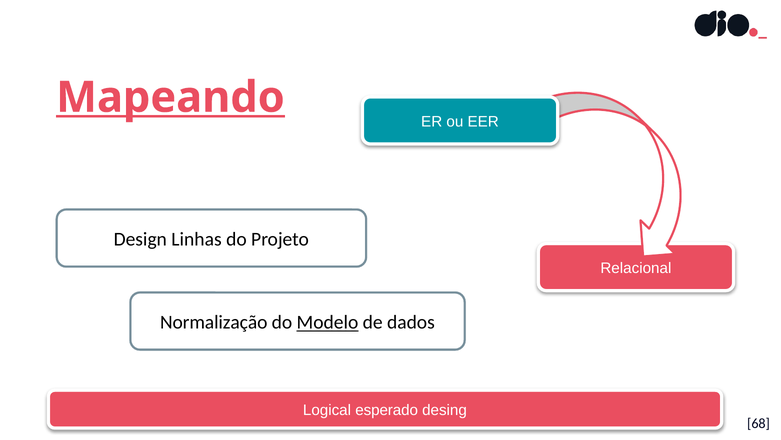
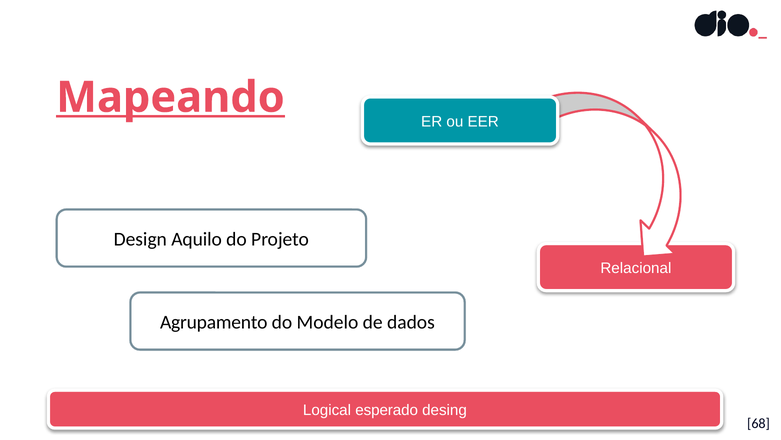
Linhas: Linhas -> Aquilo
Normalização: Normalização -> Agrupamento
Modelo underline: present -> none
